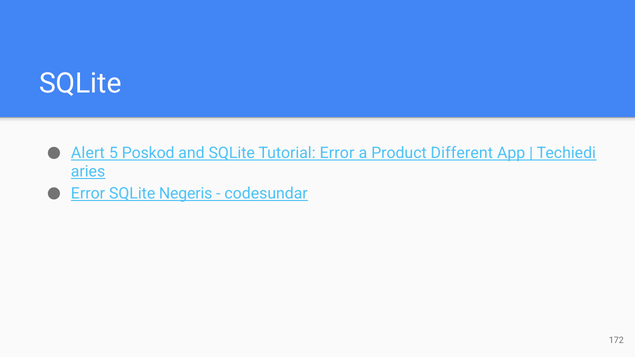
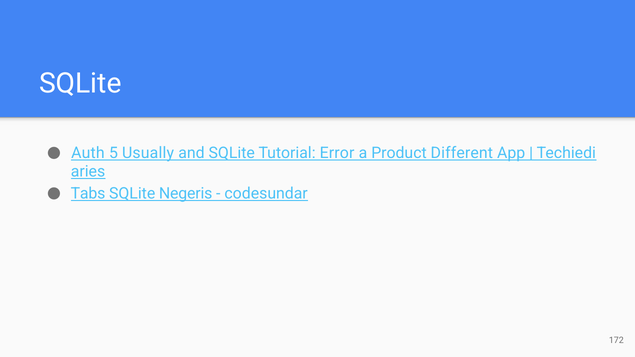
Alert: Alert -> Auth
Poskod: Poskod -> Usually
Error at (88, 194): Error -> Tabs
